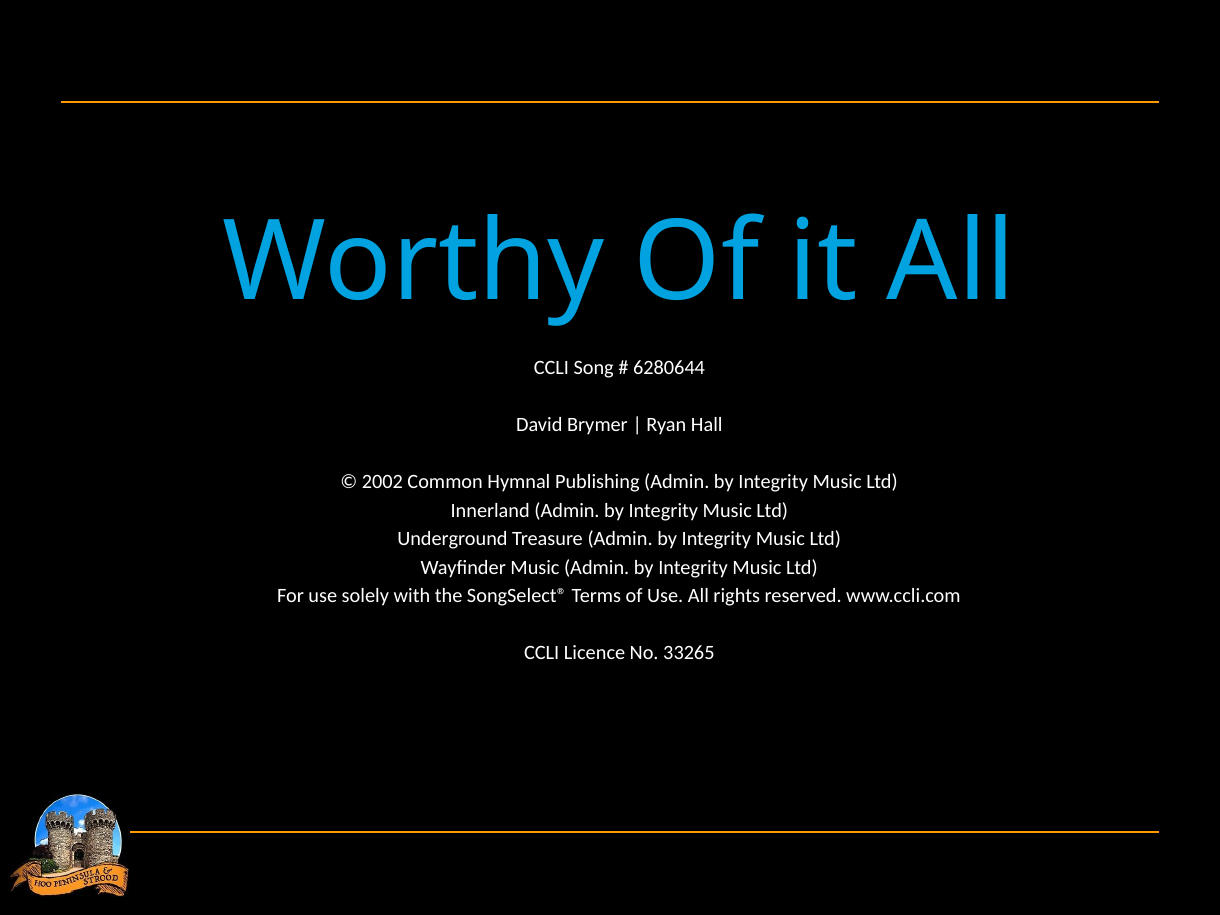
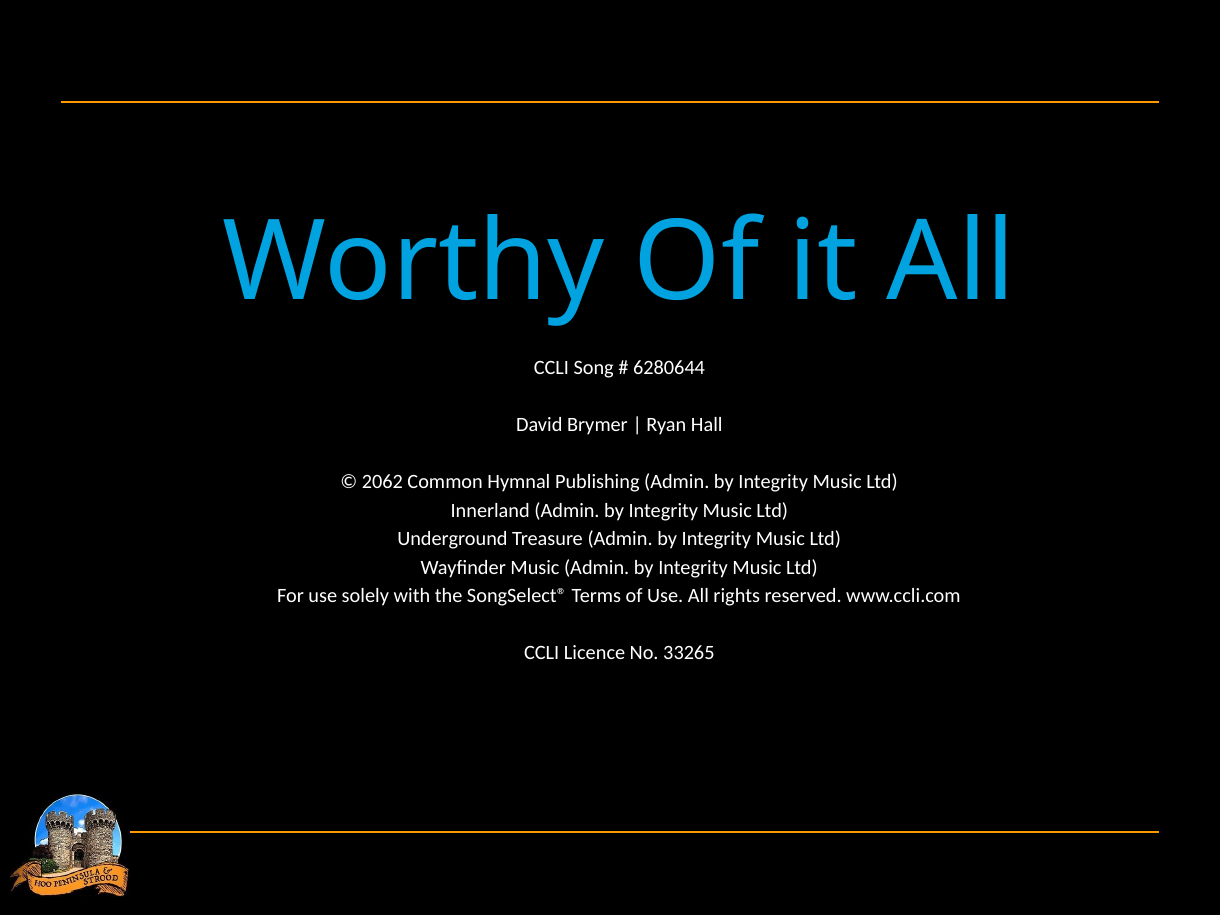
2002: 2002 -> 2062
